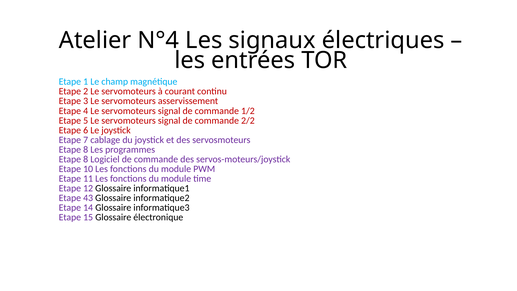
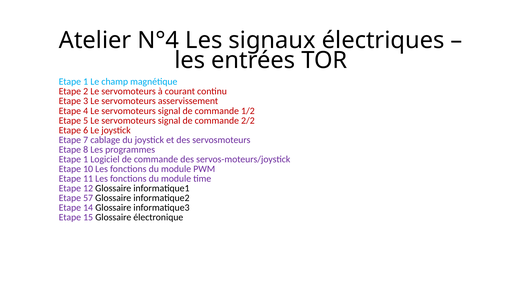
8 at (86, 159): 8 -> 1
43: 43 -> 57
